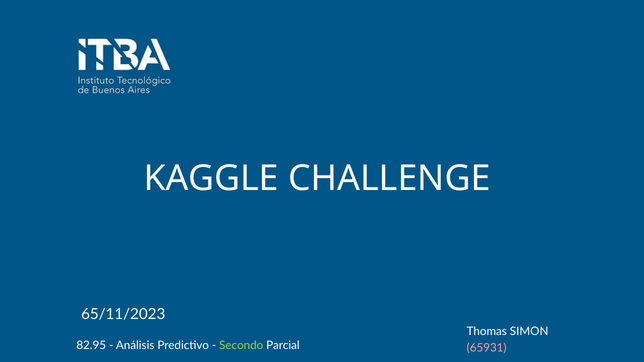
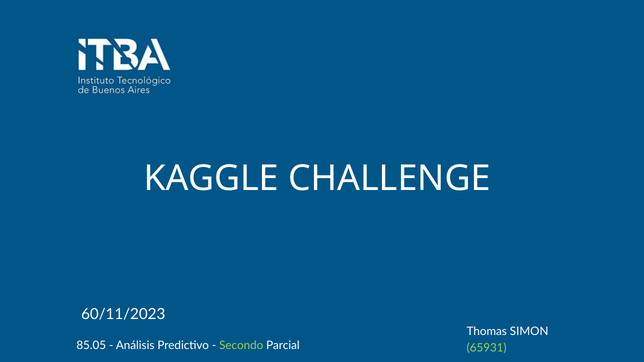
65/11/2023: 65/11/2023 -> 60/11/2023
82.95: 82.95 -> 85.05
65931 colour: pink -> light green
